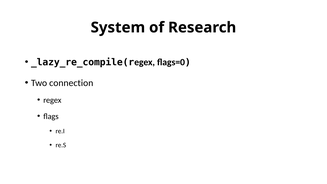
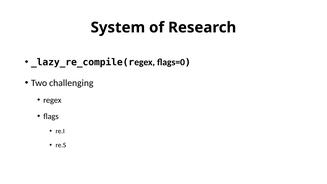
connection: connection -> challenging
